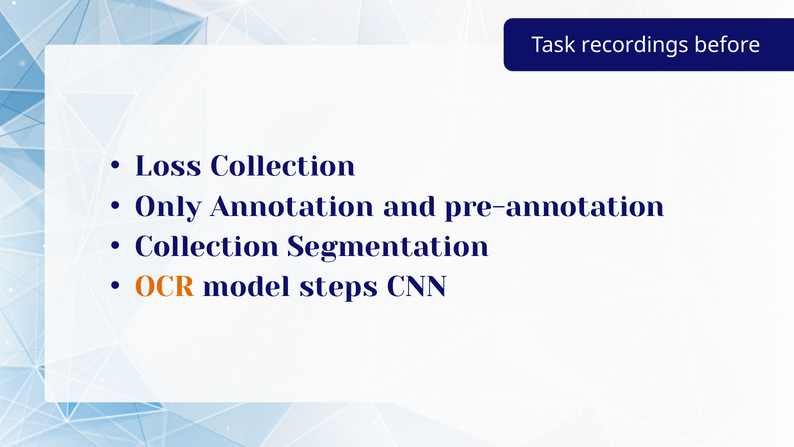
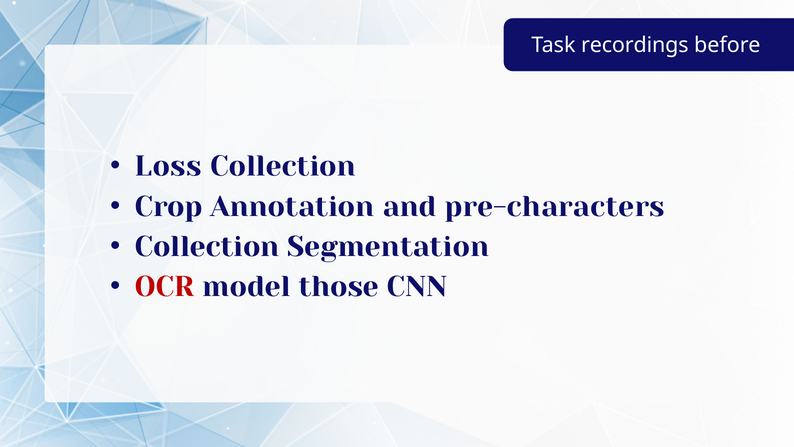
Only: Only -> Crop
pre-annotation: pre-annotation -> pre-characters
OCR colour: orange -> red
steps: steps -> those
